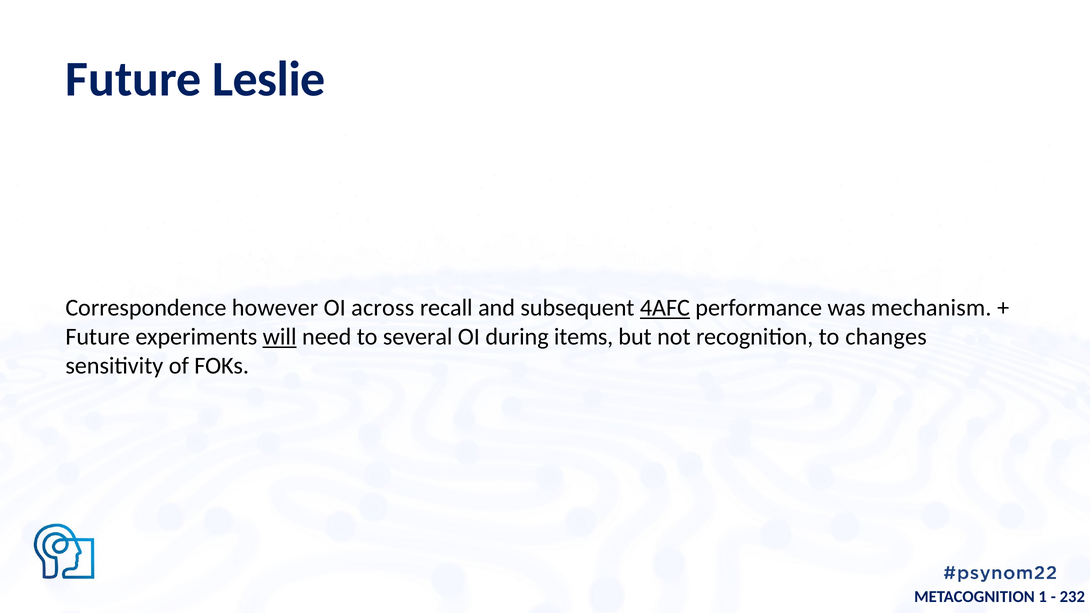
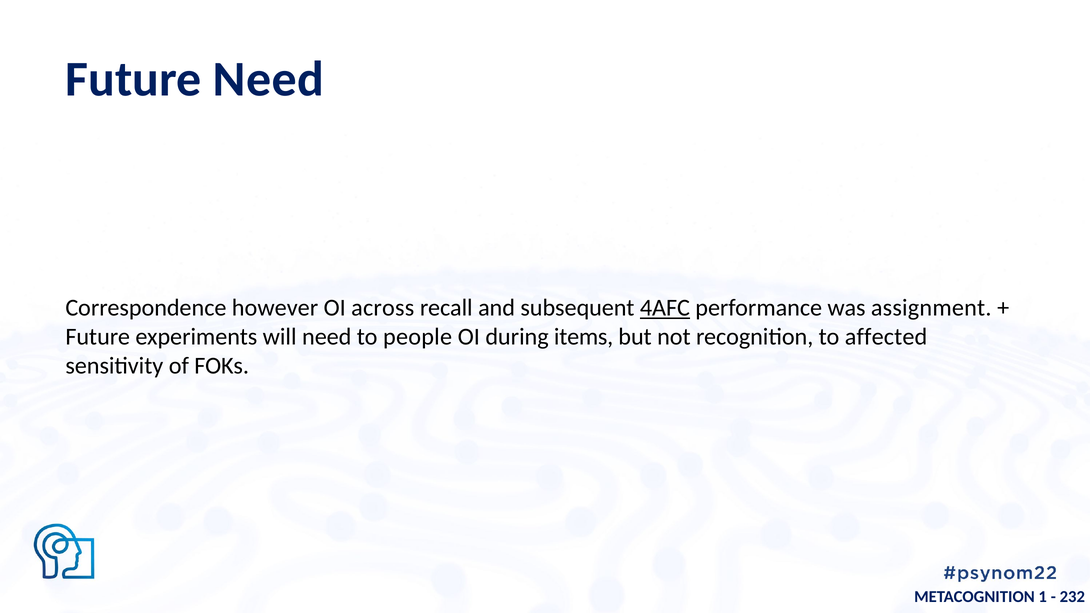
Future Leslie: Leslie -> Need
mechanism: mechanism -> assignment
will underline: present -> none
several: several -> people
changes: changes -> affected
